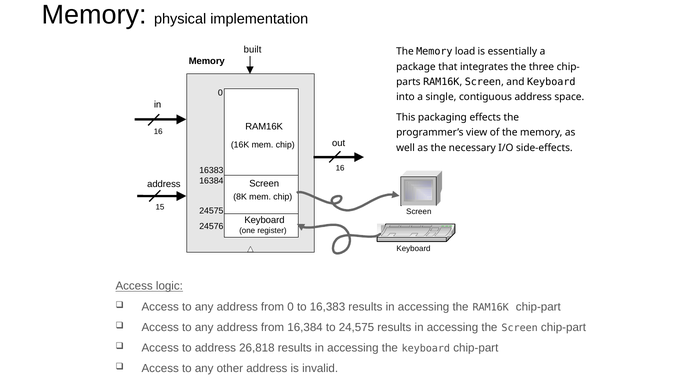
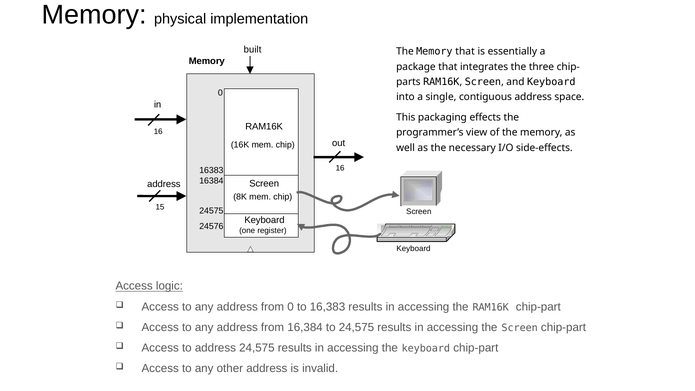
Memory load: load -> that
address 26,818: 26,818 -> 24,575
